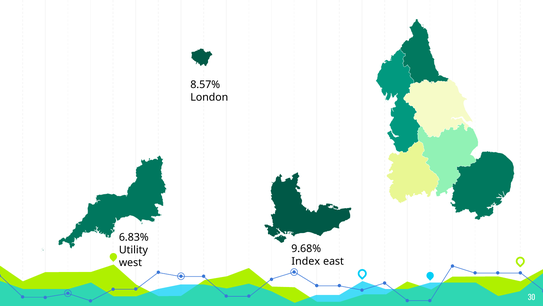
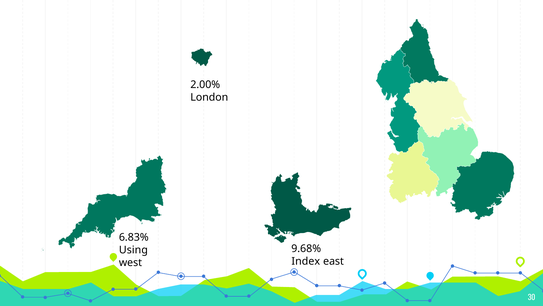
8.57%: 8.57% -> 2.00%
Utility: Utility -> Using
